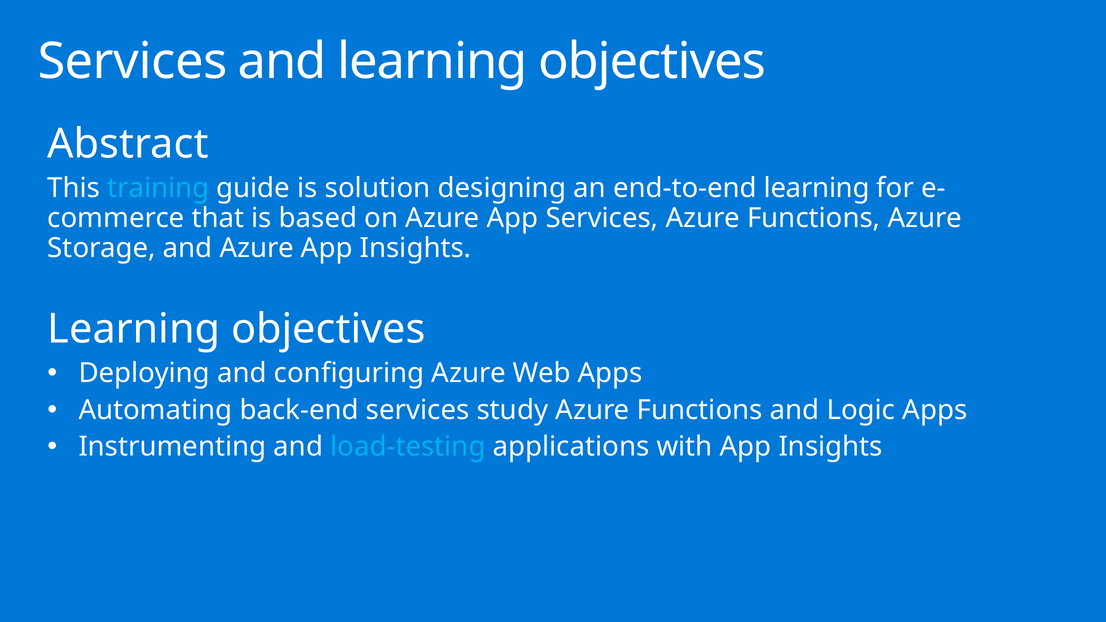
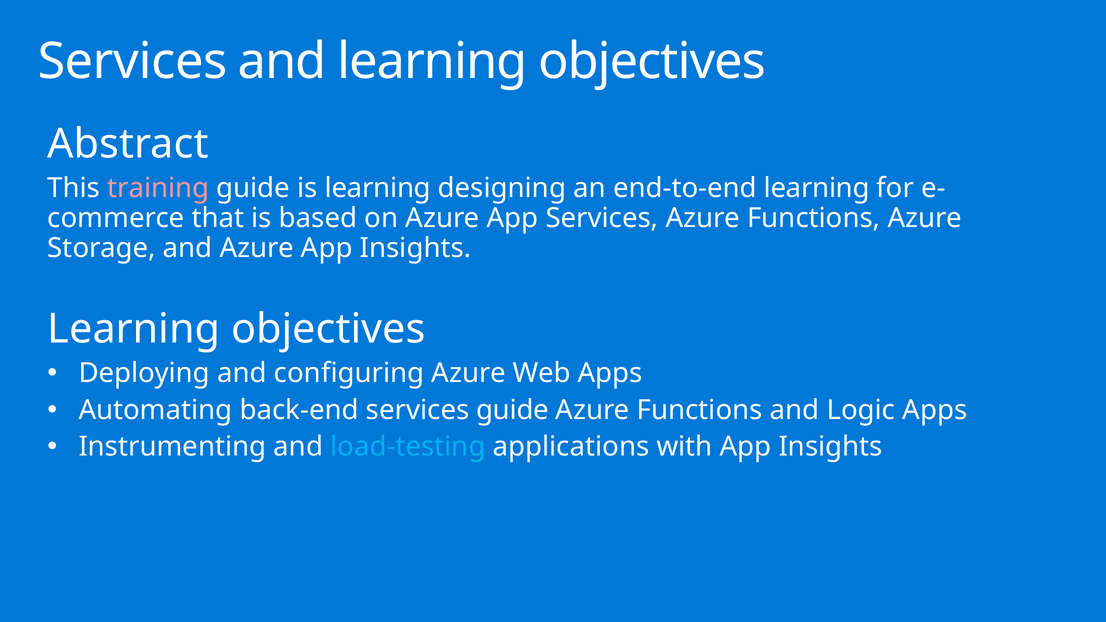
training colour: light blue -> pink
is solution: solution -> learning
services study: study -> guide
